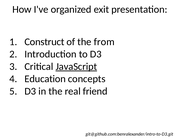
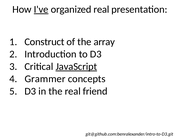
I've underline: none -> present
organized exit: exit -> real
from: from -> array
Education: Education -> Grammer
